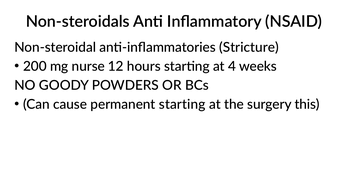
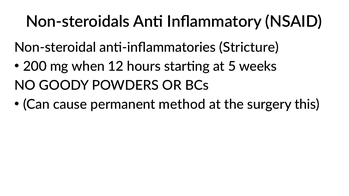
nurse: nurse -> when
4: 4 -> 5
permanent starting: starting -> method
